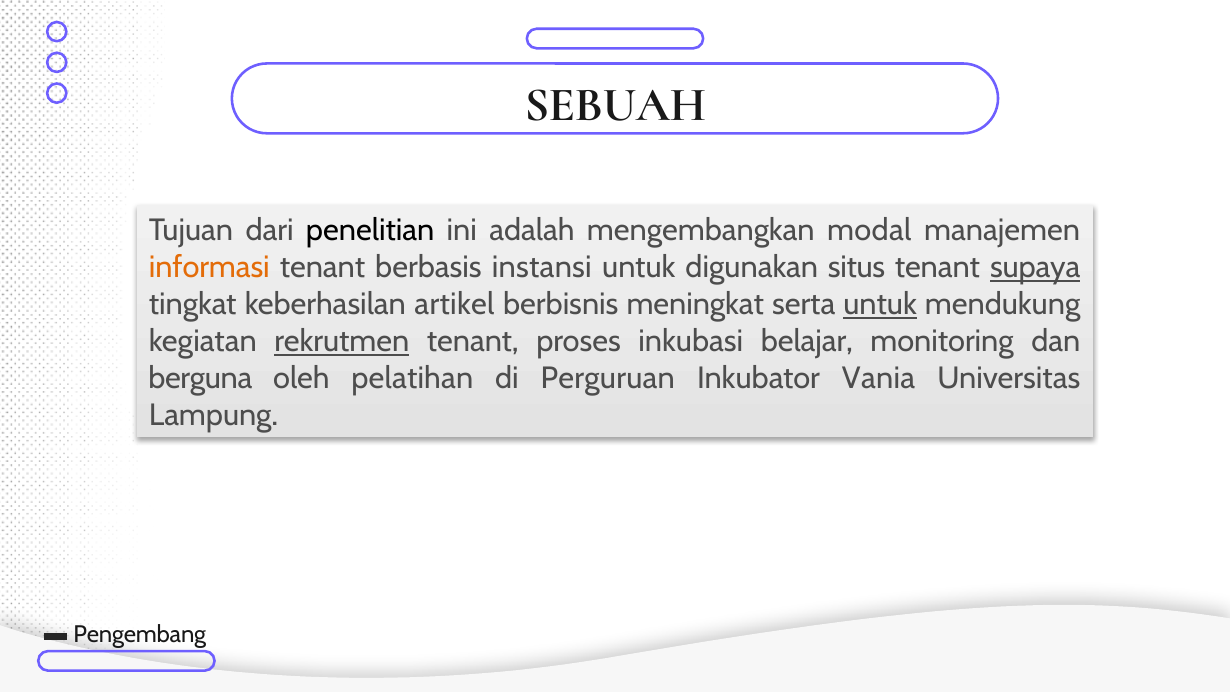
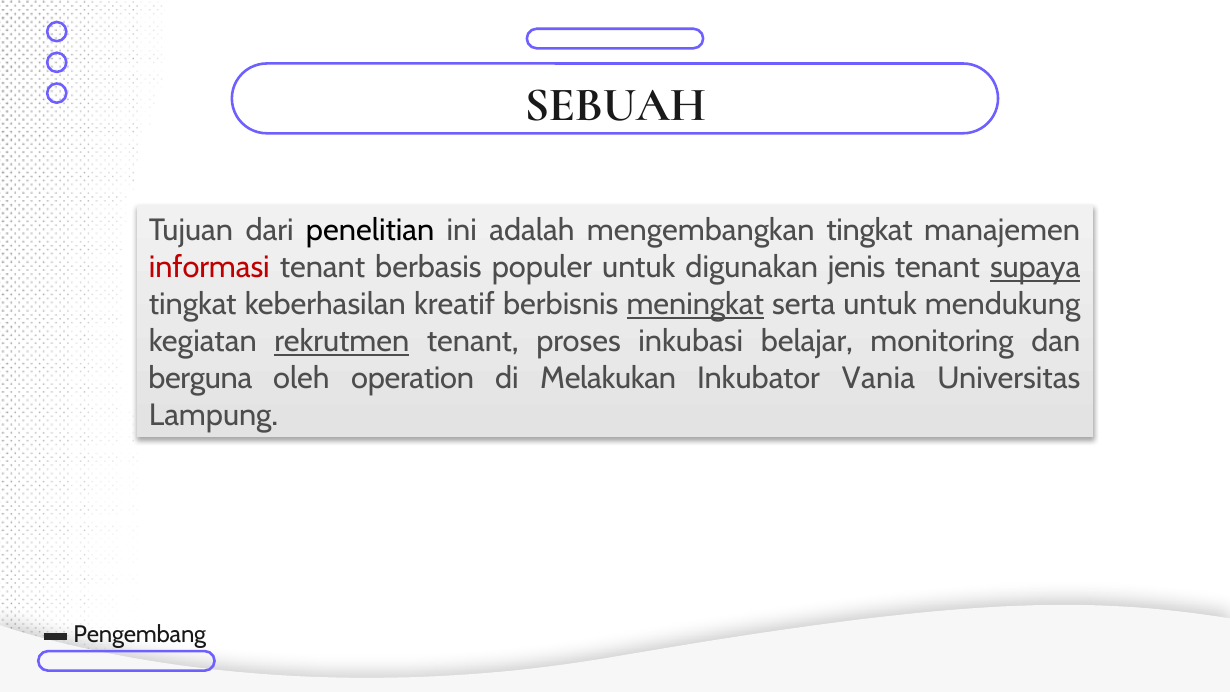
mengembangkan modal: modal -> tingkat
informasi colour: orange -> red
instansi: instansi -> populer
situs: situs -> jenis
artikel: artikel -> kreatif
meningkat underline: none -> present
untuk at (880, 305) underline: present -> none
pelatihan: pelatihan -> operation
Perguruan: Perguruan -> Melakukan
